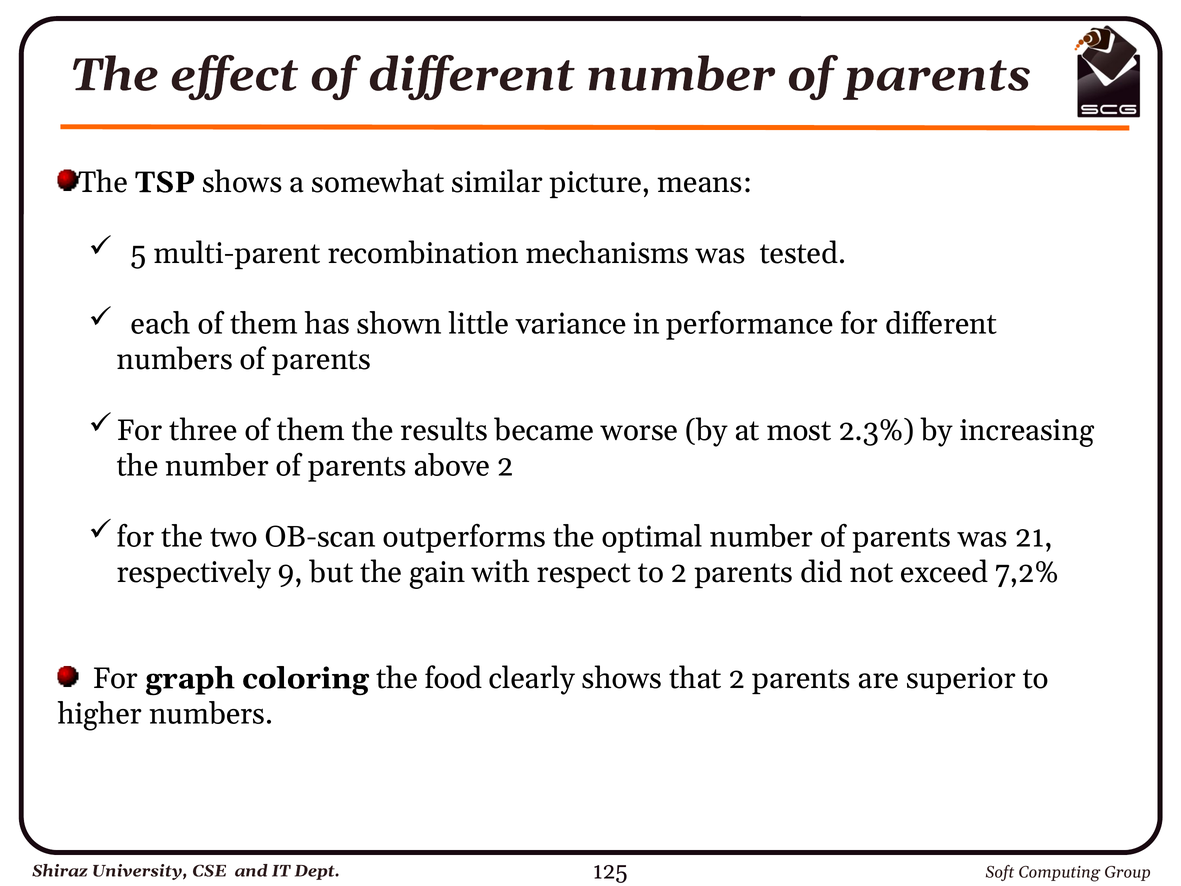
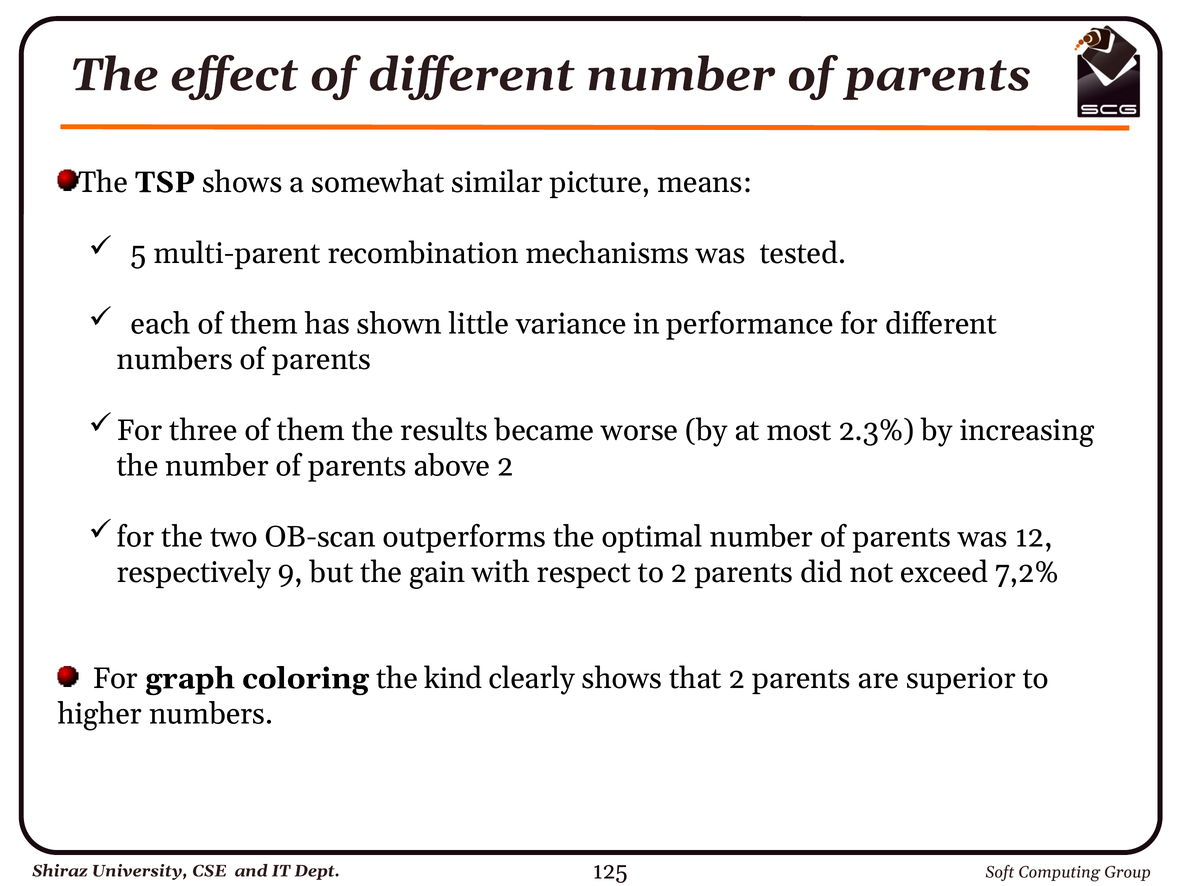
21: 21 -> 12
food: food -> kind
